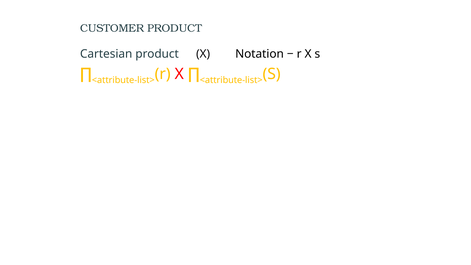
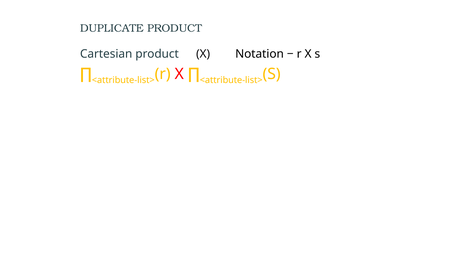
CUSTOMER: CUSTOMER -> DUPLICATE
